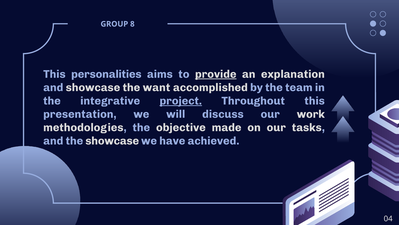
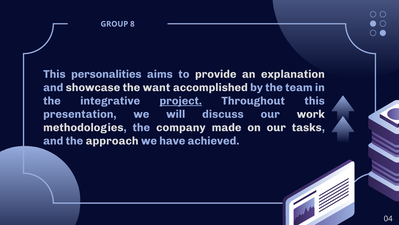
provide underline: present -> none
objective: objective -> company
the showcase: showcase -> approach
